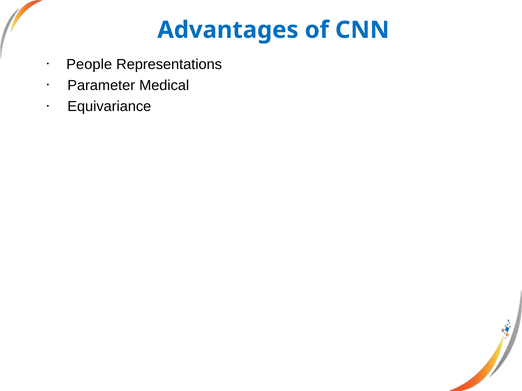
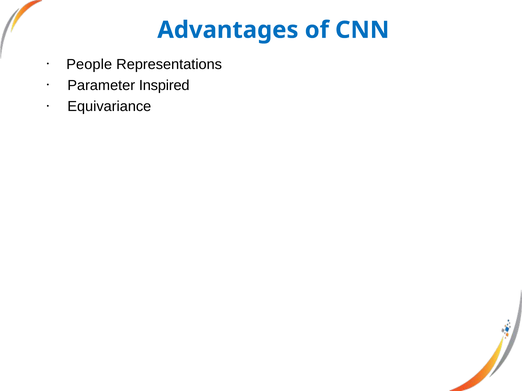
Medical: Medical -> Inspired
